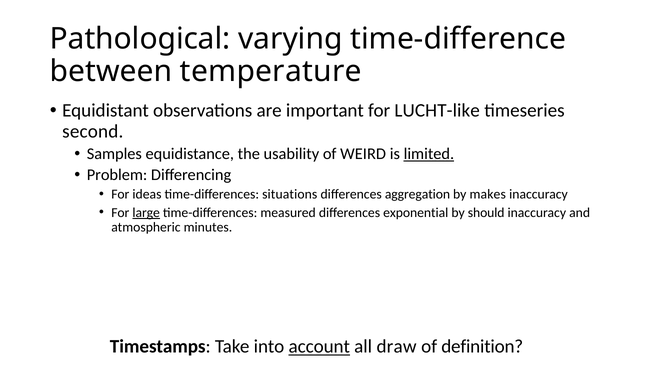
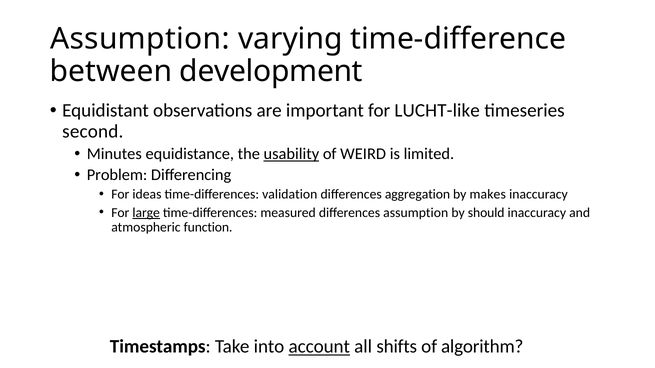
Pathological at (140, 39): Pathological -> Assumption
temperature: temperature -> development
Samples: Samples -> Minutes
usability underline: none -> present
limited underline: present -> none
situations: situations -> validation
differences exponential: exponential -> assumption
minutes: minutes -> function
draw: draw -> shifts
definition: definition -> algorithm
